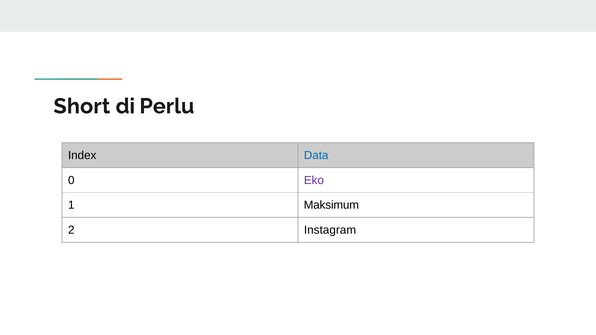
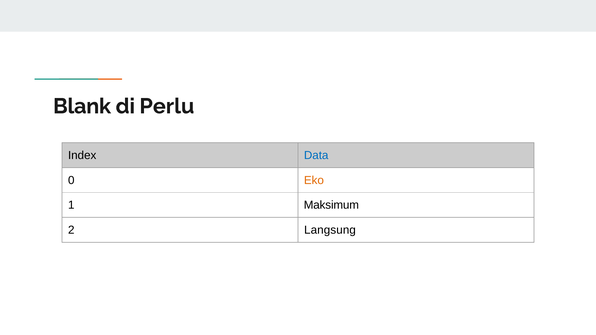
Short: Short -> Blank
Eko colour: purple -> orange
Instagram: Instagram -> Langsung
